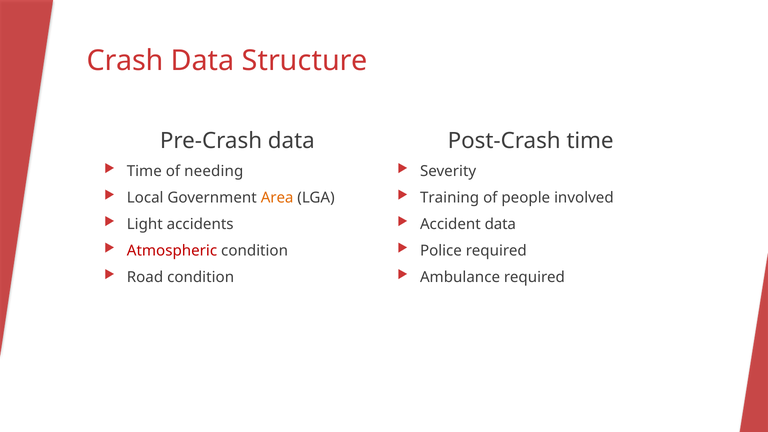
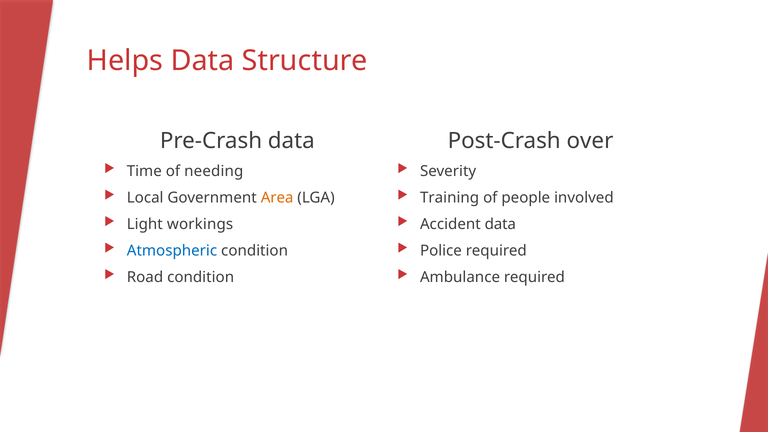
Crash: Crash -> Helps
Post-Crash time: time -> over
accidents: accidents -> workings
Atmospheric colour: red -> blue
